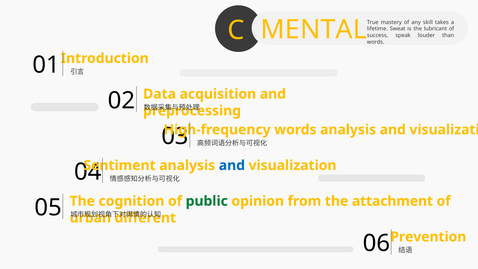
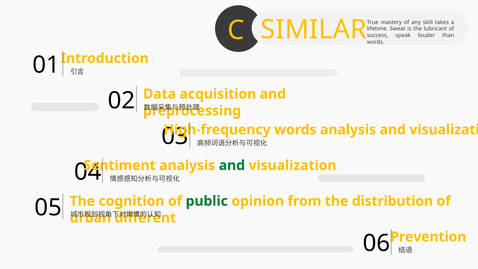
MENTAL: MENTAL -> SIMILAR
and at (232, 165) colour: blue -> green
attachment: attachment -> distribution
